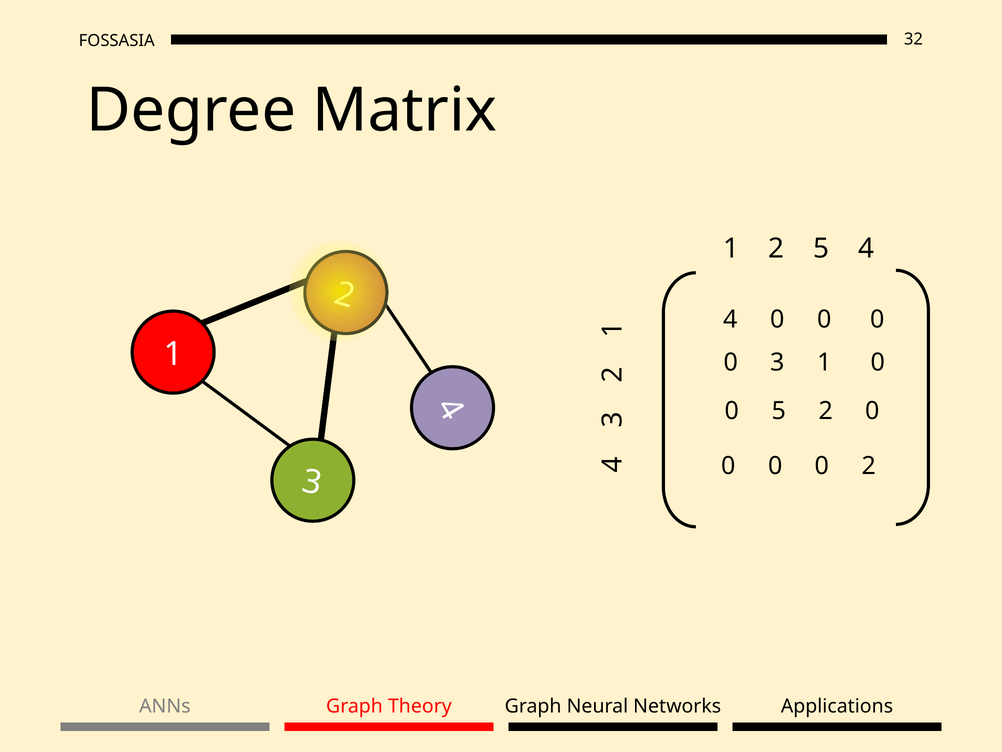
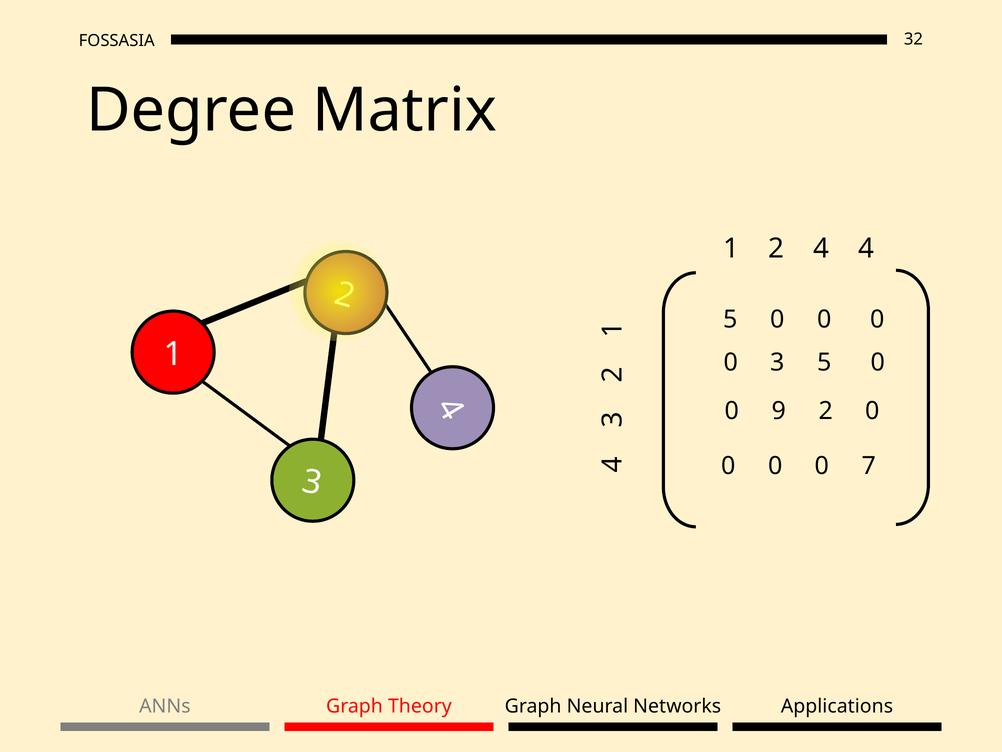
2 5: 5 -> 4
1 4: 4 -> 5
3 1: 1 -> 5
0 5: 5 -> 9
0 2: 2 -> 7
